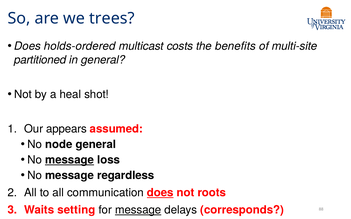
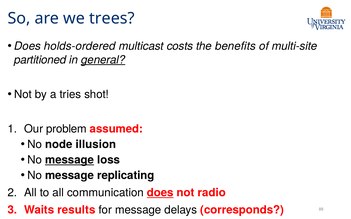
general at (103, 60) underline: none -> present
heal: heal -> tries
appears: appears -> problem
node general: general -> illusion
regardless: regardless -> replicating
roots: roots -> radio
setting: setting -> results
message at (138, 210) underline: present -> none
